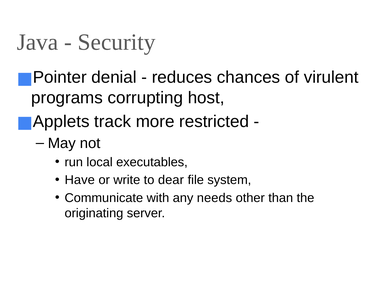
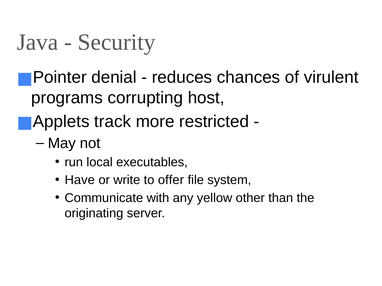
dear: dear -> offer
needs: needs -> yellow
